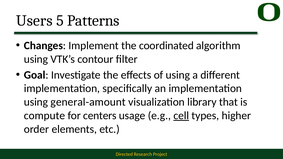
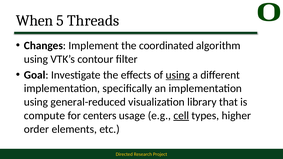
Users: Users -> When
Patterns: Patterns -> Threads
using at (178, 75) underline: none -> present
general-amount: general-amount -> general-reduced
